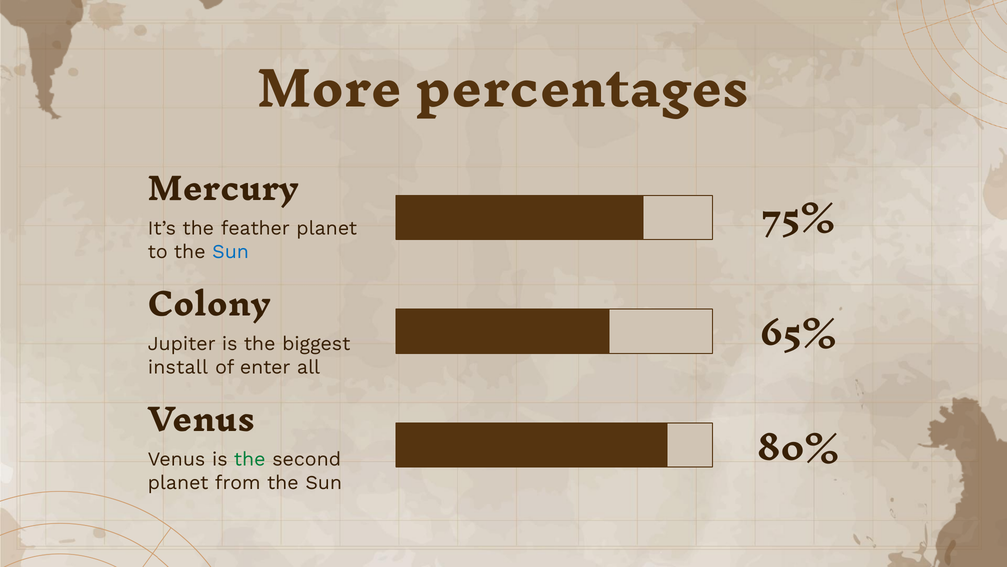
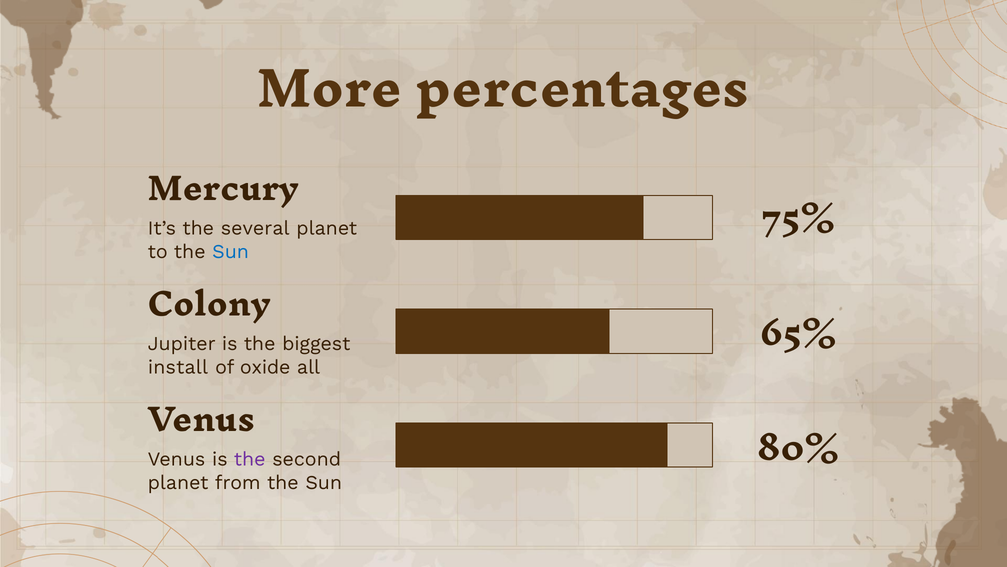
feather: feather -> several
enter: enter -> oxide
the at (250, 459) colour: green -> purple
